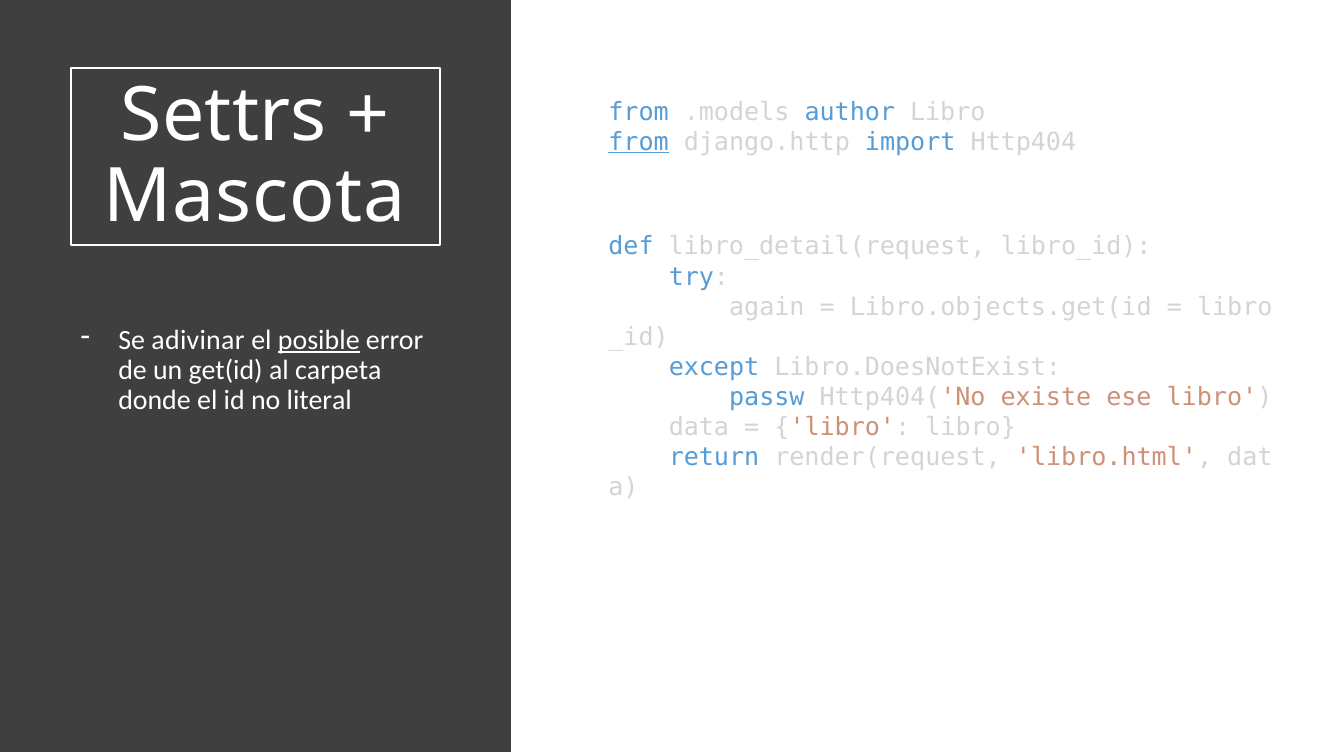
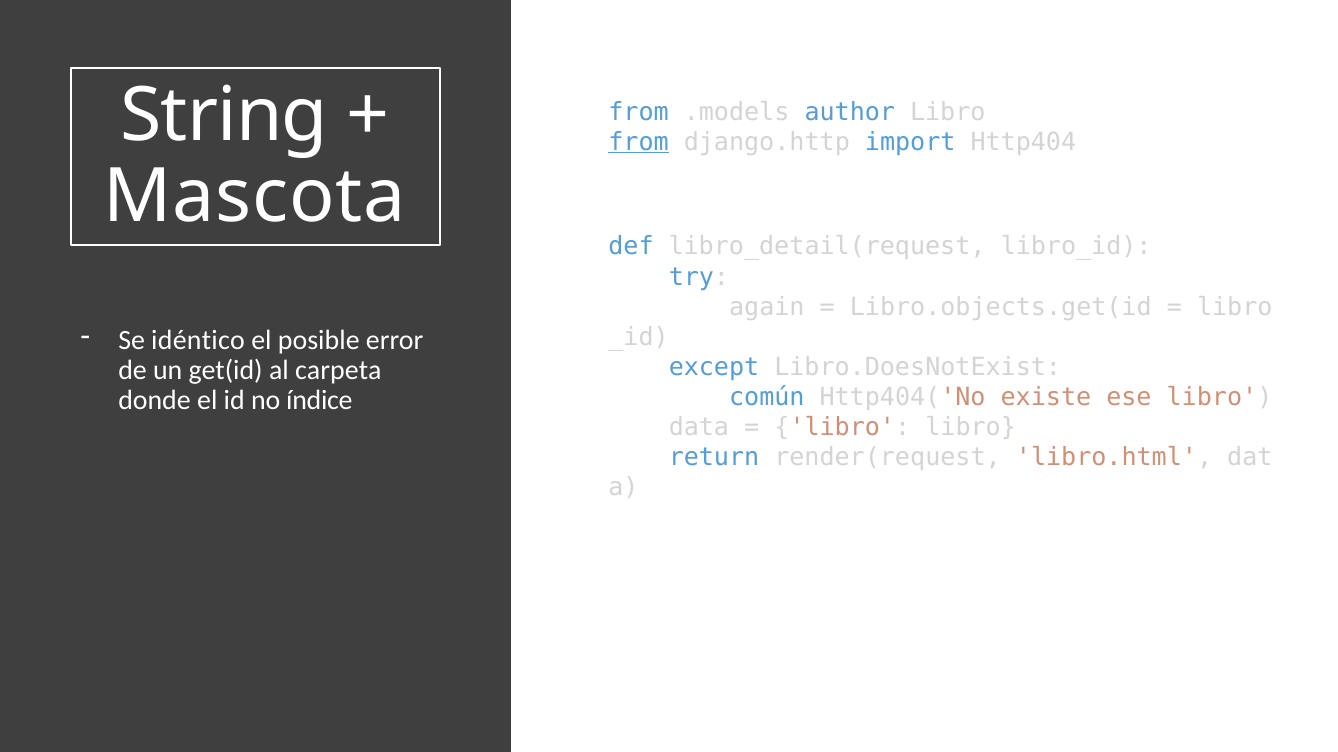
Settrs: Settrs -> String
adivinar: adivinar -> idéntico
posible underline: present -> none
passw: passw -> común
literal: literal -> índice
